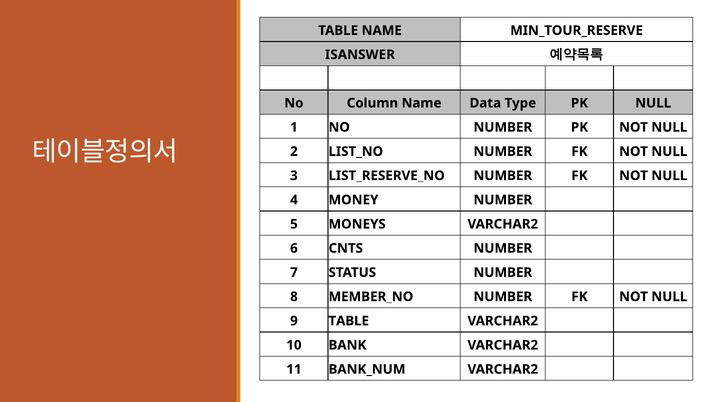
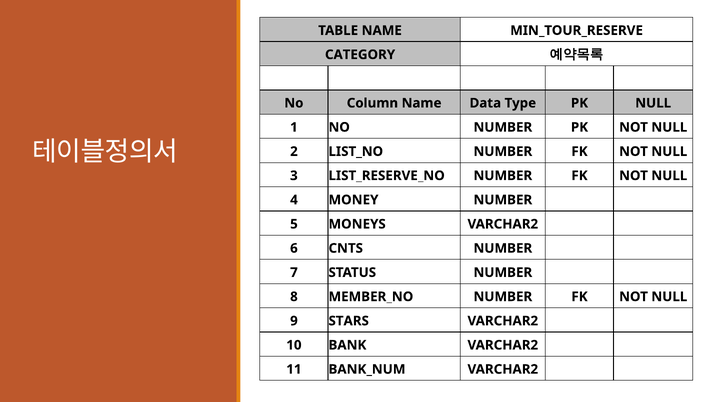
ISANSWER: ISANSWER -> CATEGORY
9 TABLE: TABLE -> STARS
